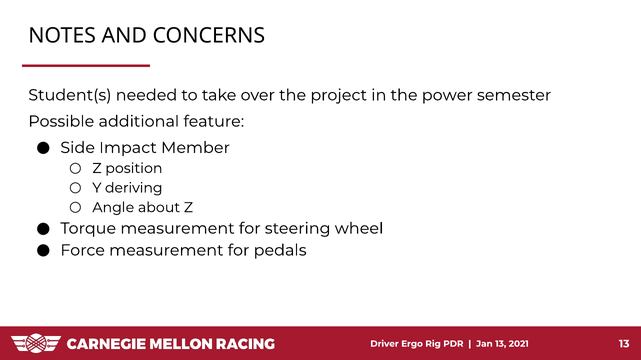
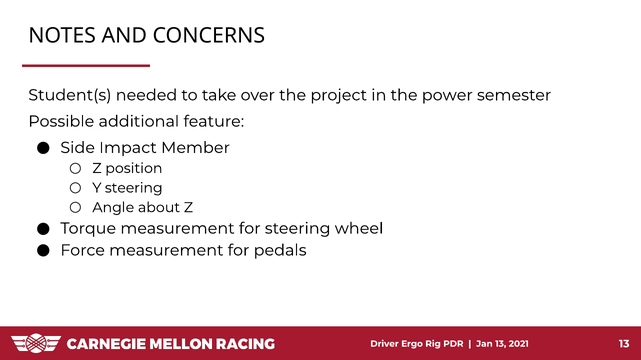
Y deriving: deriving -> steering
